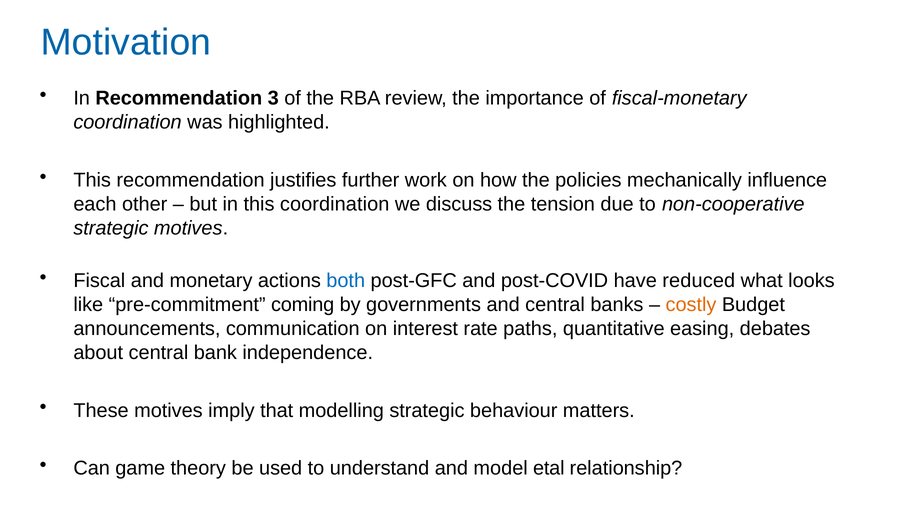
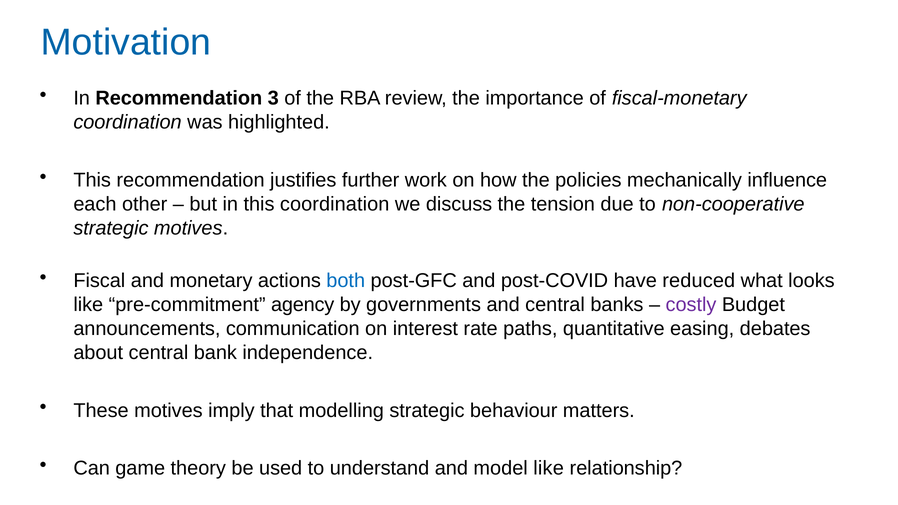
coming: coming -> agency
costly colour: orange -> purple
model etal: etal -> like
